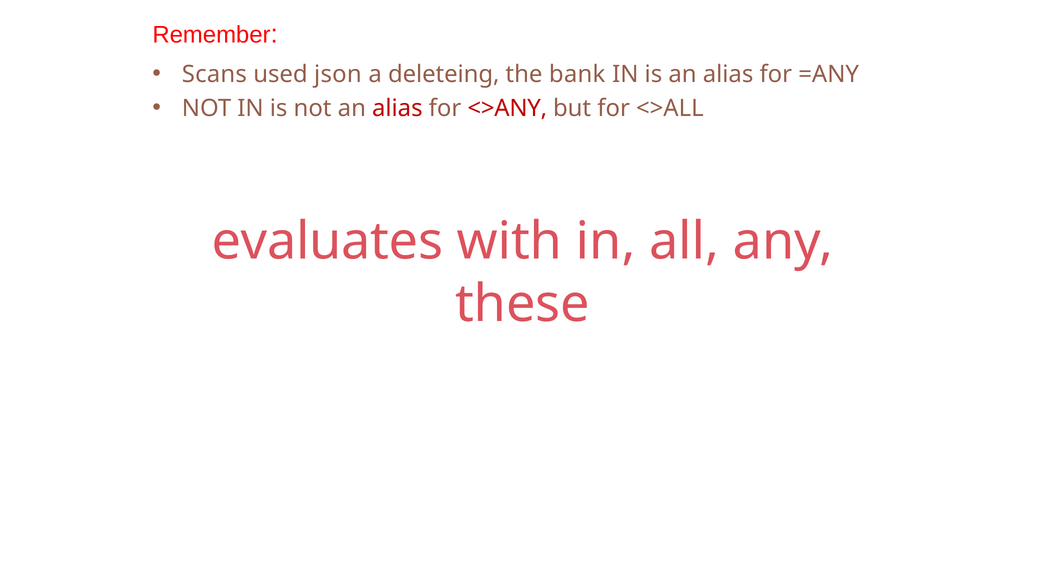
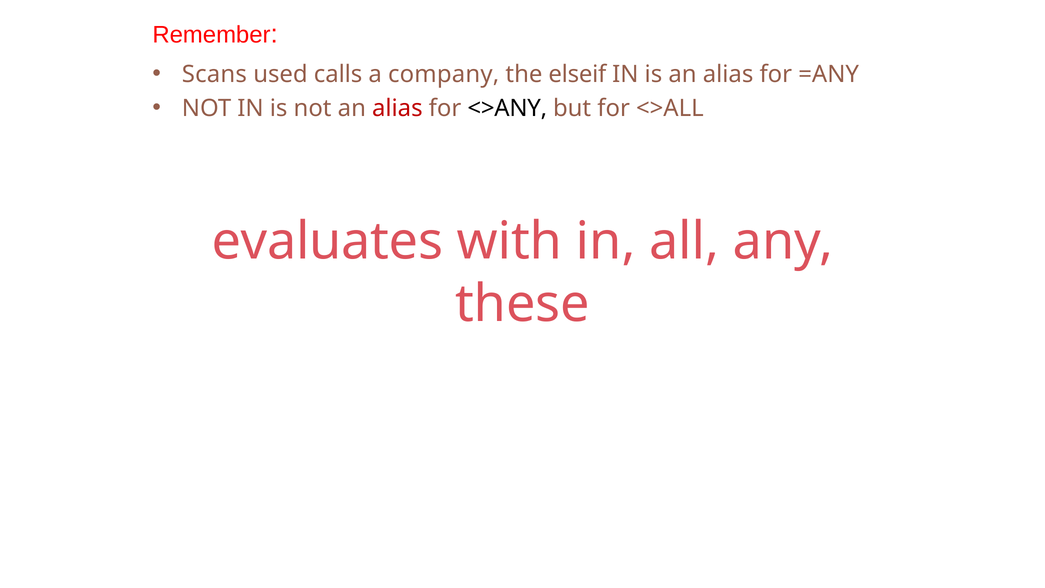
json: json -> calls
deleteing: deleteing -> company
bank: bank -> elseif
<>ANY colour: red -> black
